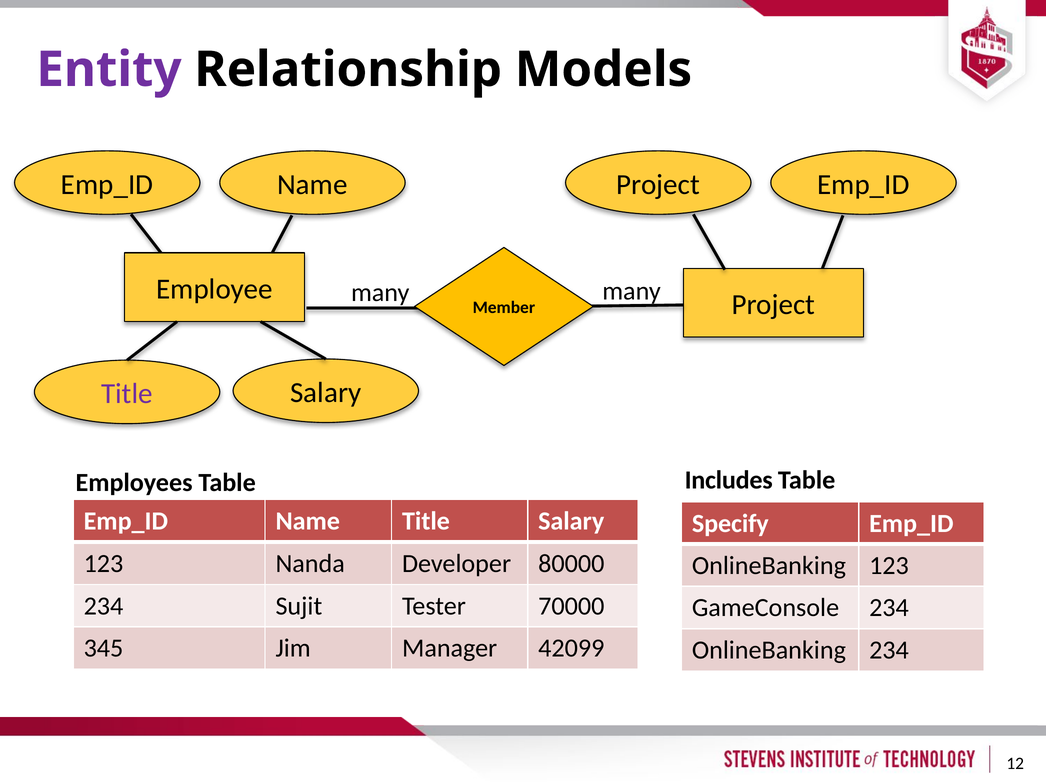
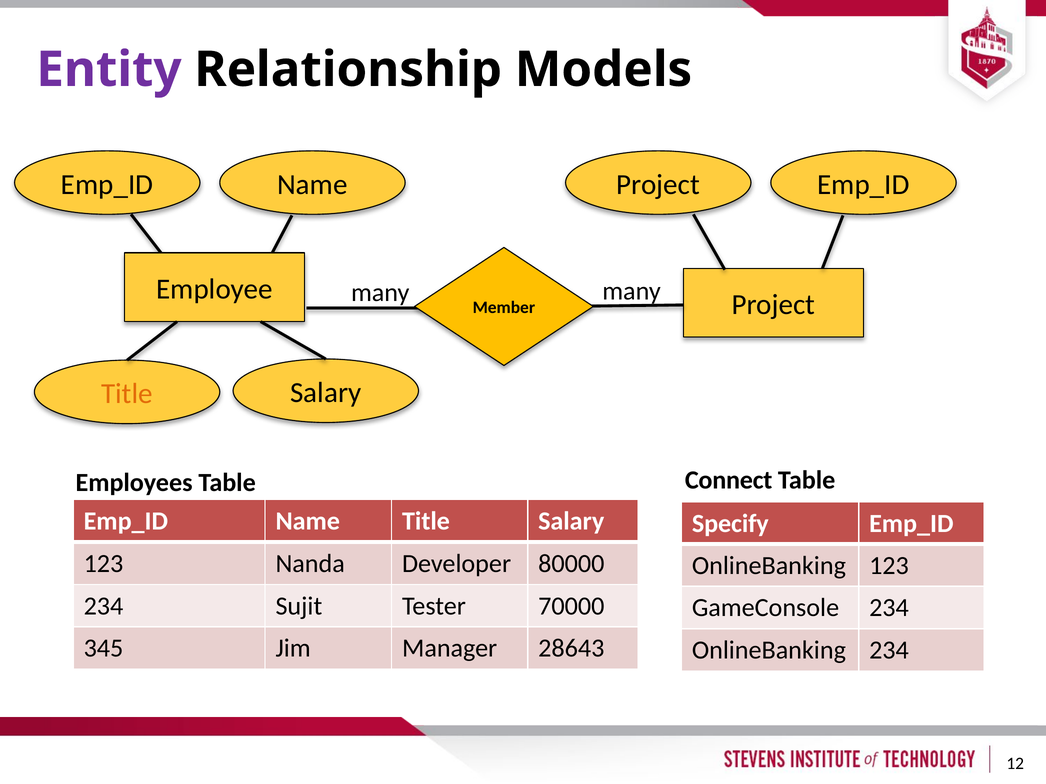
Title at (127, 394) colour: purple -> orange
Includes: Includes -> Connect
42099: 42099 -> 28643
